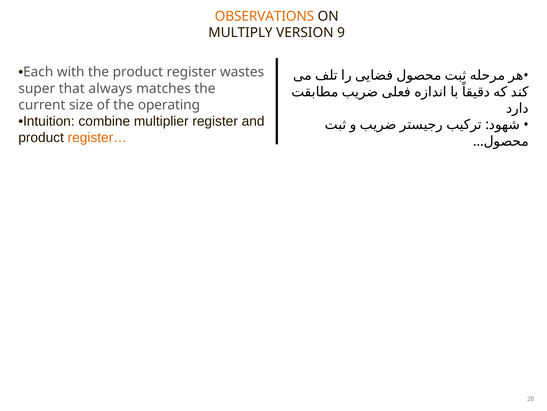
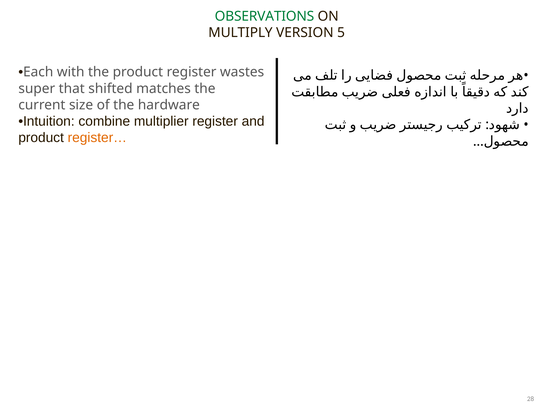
OBSERVATIONS colour: orange -> green
9: 9 -> 5
always: always -> shifted
operating: operating -> hardware
